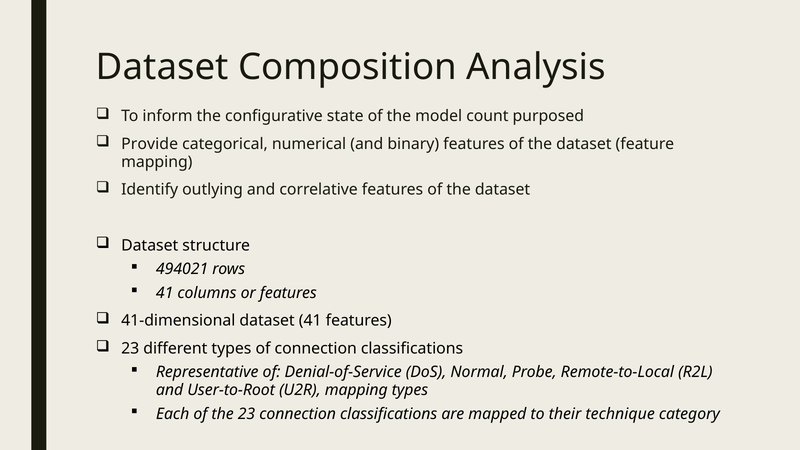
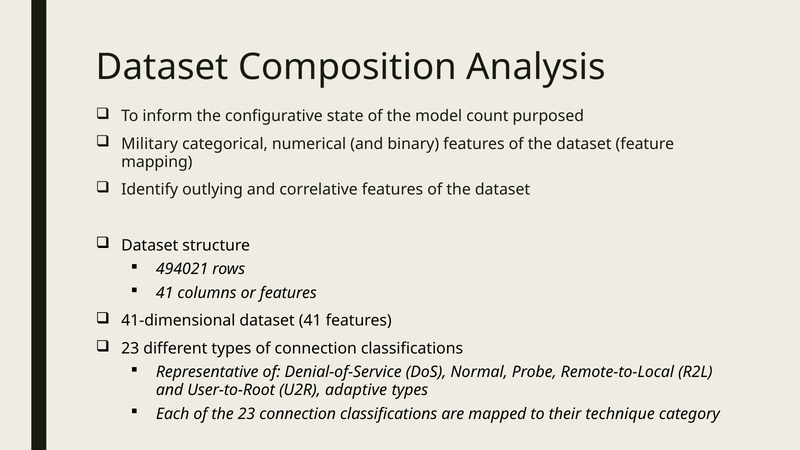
Provide: Provide -> Military
U2R mapping: mapping -> adaptive
